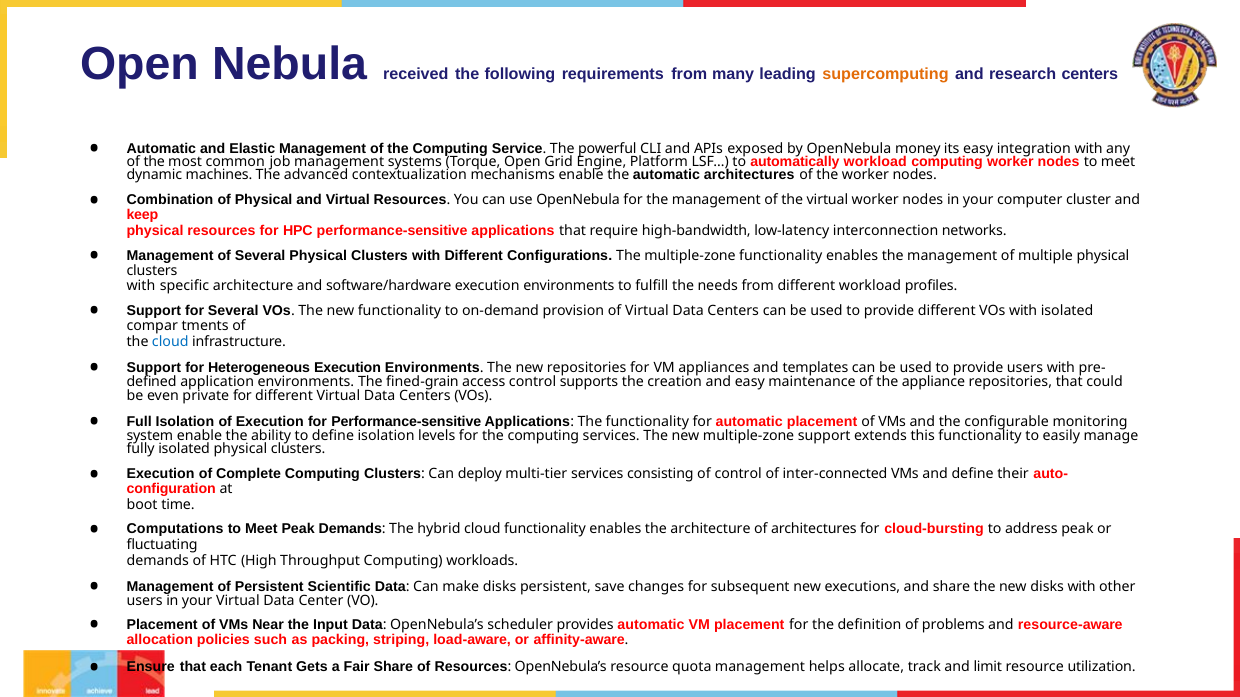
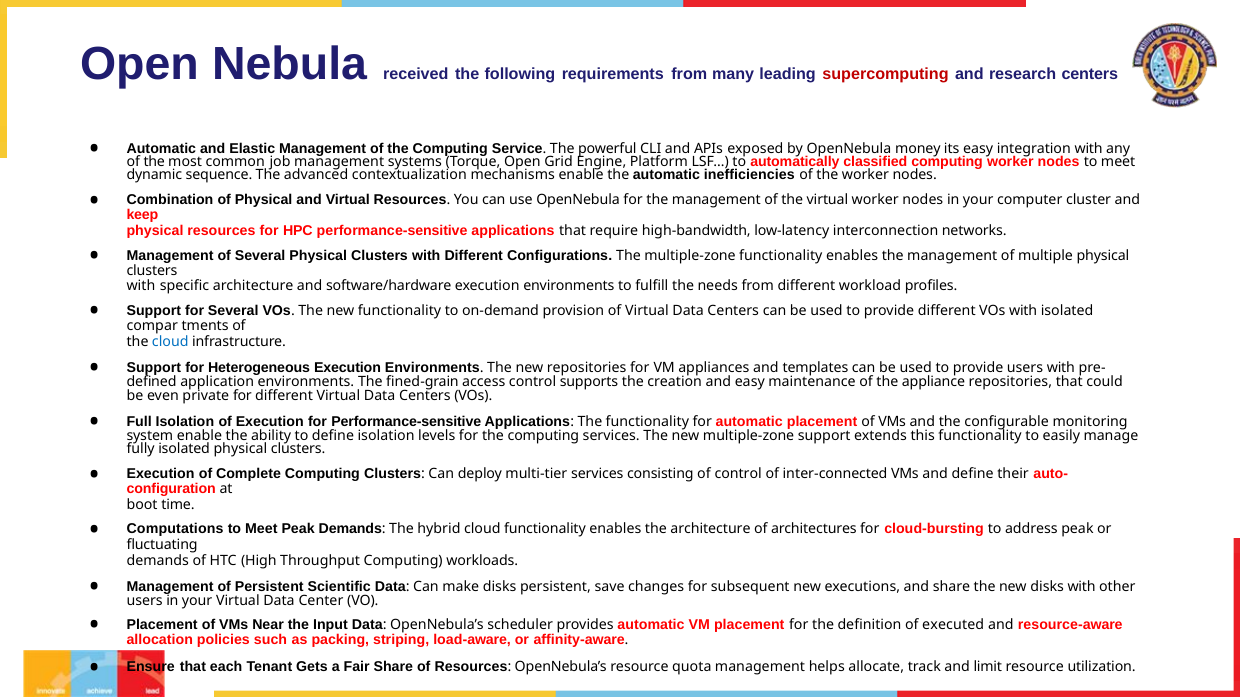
supercomputing colour: orange -> red
automatically workload: workload -> classified
machines: machines -> sequence
automatic architectures: architectures -> inefficiencies
problems: problems -> executed
